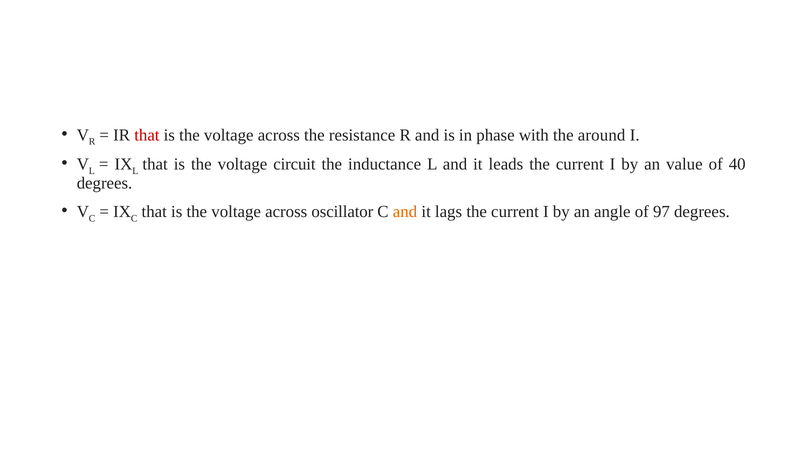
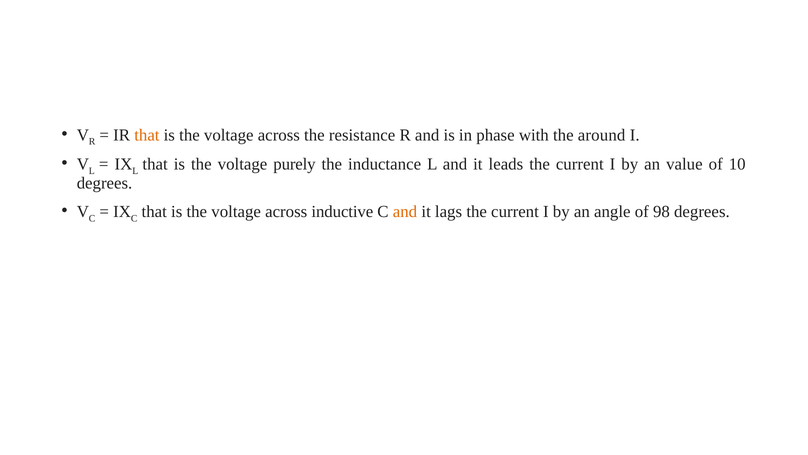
that at (147, 135) colour: red -> orange
circuit: circuit -> purely
40: 40 -> 10
oscillator: oscillator -> inductive
97: 97 -> 98
